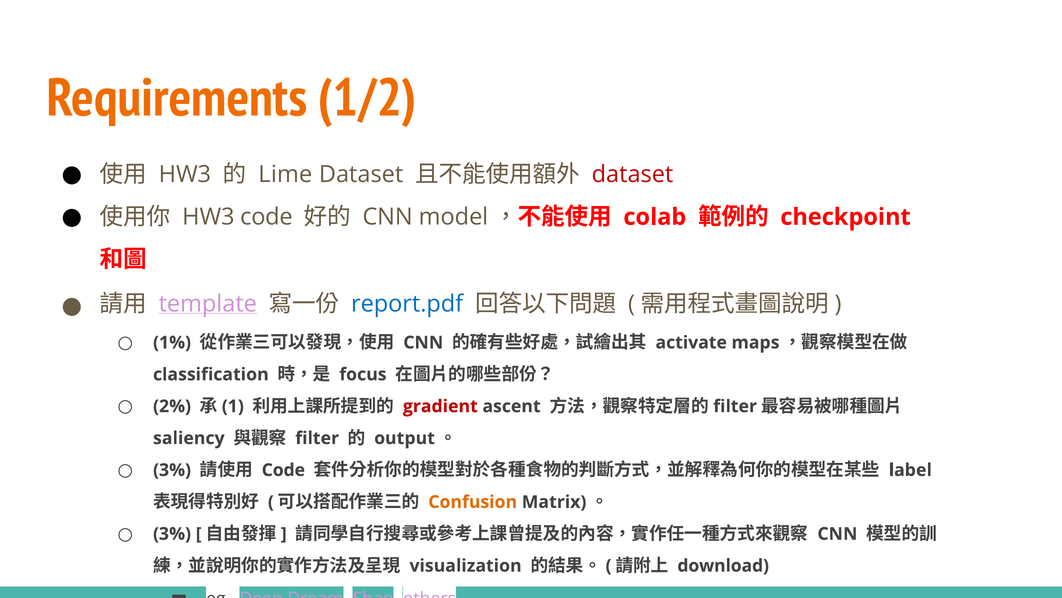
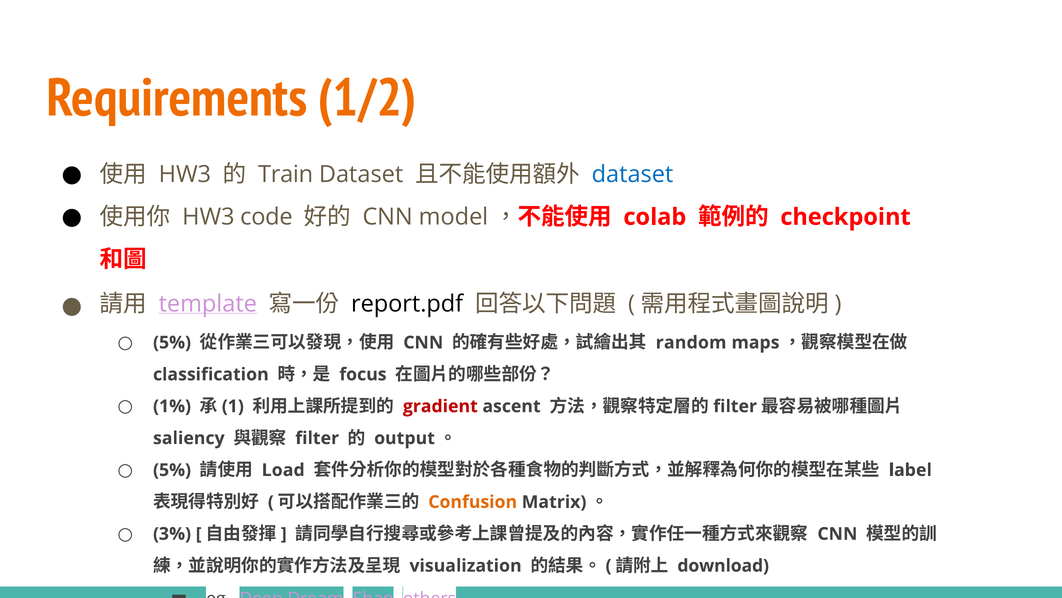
Lime: Lime -> Train
dataset at (633, 174) colour: red -> blue
report.pdf colour: blue -> black
1% at (172, 342): 1% -> 5%
activate: activate -> random
2%: 2% -> 1%
3% at (172, 470): 3% -> 5%
Code at (283, 470): Code -> Load
